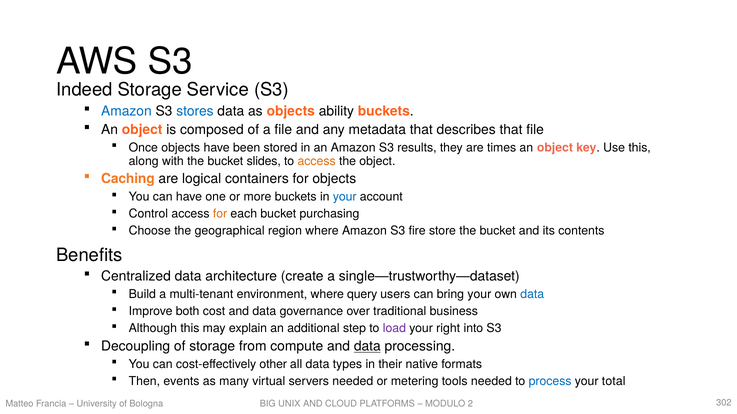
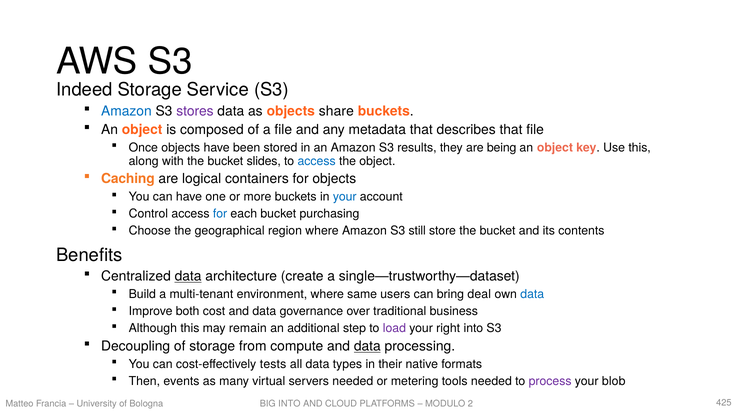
stores colour: blue -> purple
ability: ability -> share
times: times -> being
access at (317, 161) colour: orange -> blue
for at (220, 214) colour: orange -> blue
fire: fire -> still
data at (188, 277) underline: none -> present
query: query -> same
bring your: your -> deal
explain: explain -> remain
other: other -> tests
process colour: blue -> purple
total: total -> blob
UNIX at (289, 404): UNIX -> INTO
302: 302 -> 425
